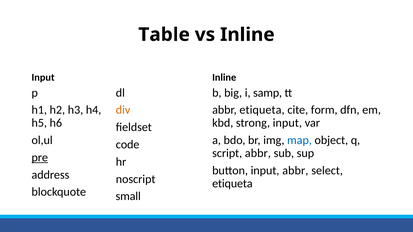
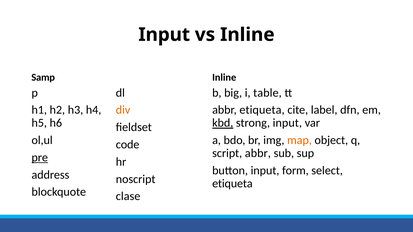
Table at (164, 35): Table -> Input
Input at (43, 78): Input -> Samp
samp: samp -> table
form: form -> label
kbd underline: none -> present
map colour: blue -> orange
input abbr: abbr -> form
small: small -> clase
